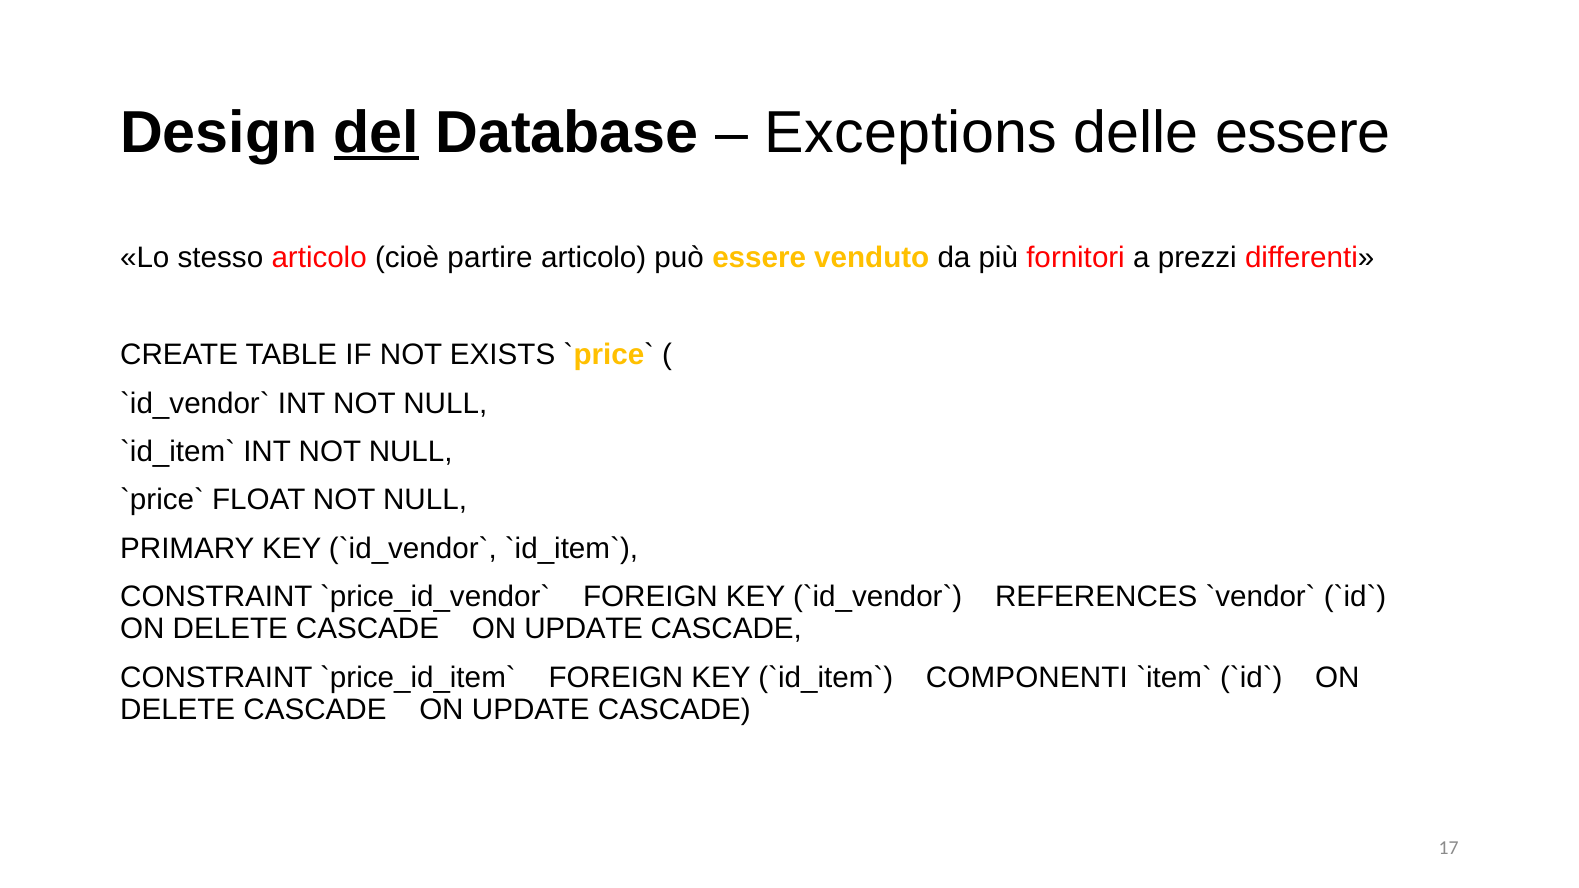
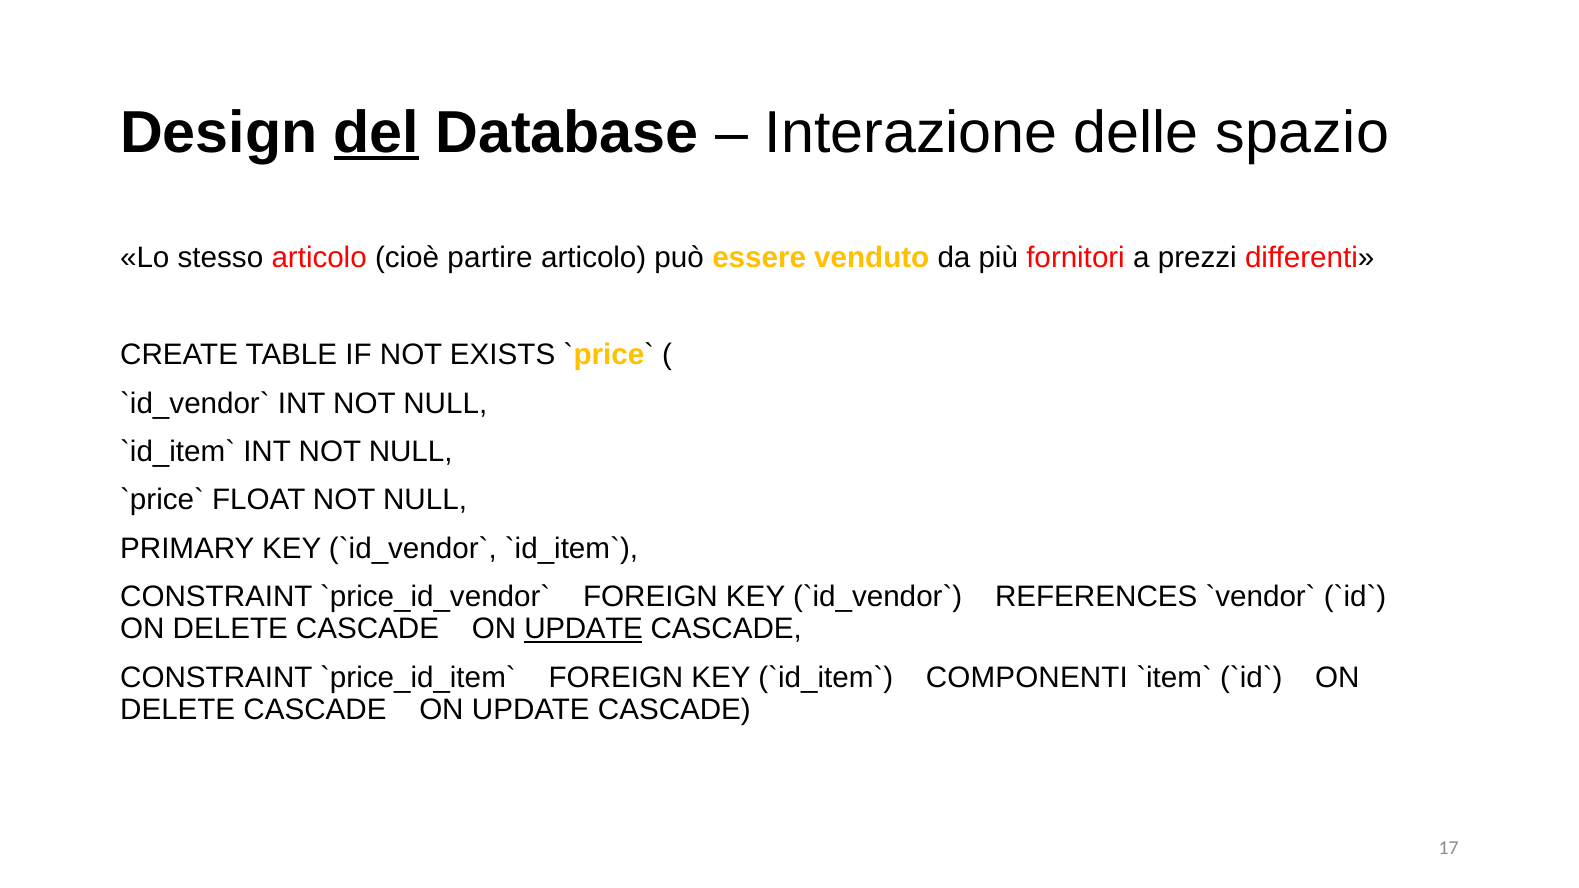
Exceptions: Exceptions -> Interazione
delle essere: essere -> spazio
UPDATE at (584, 629) underline: none -> present
